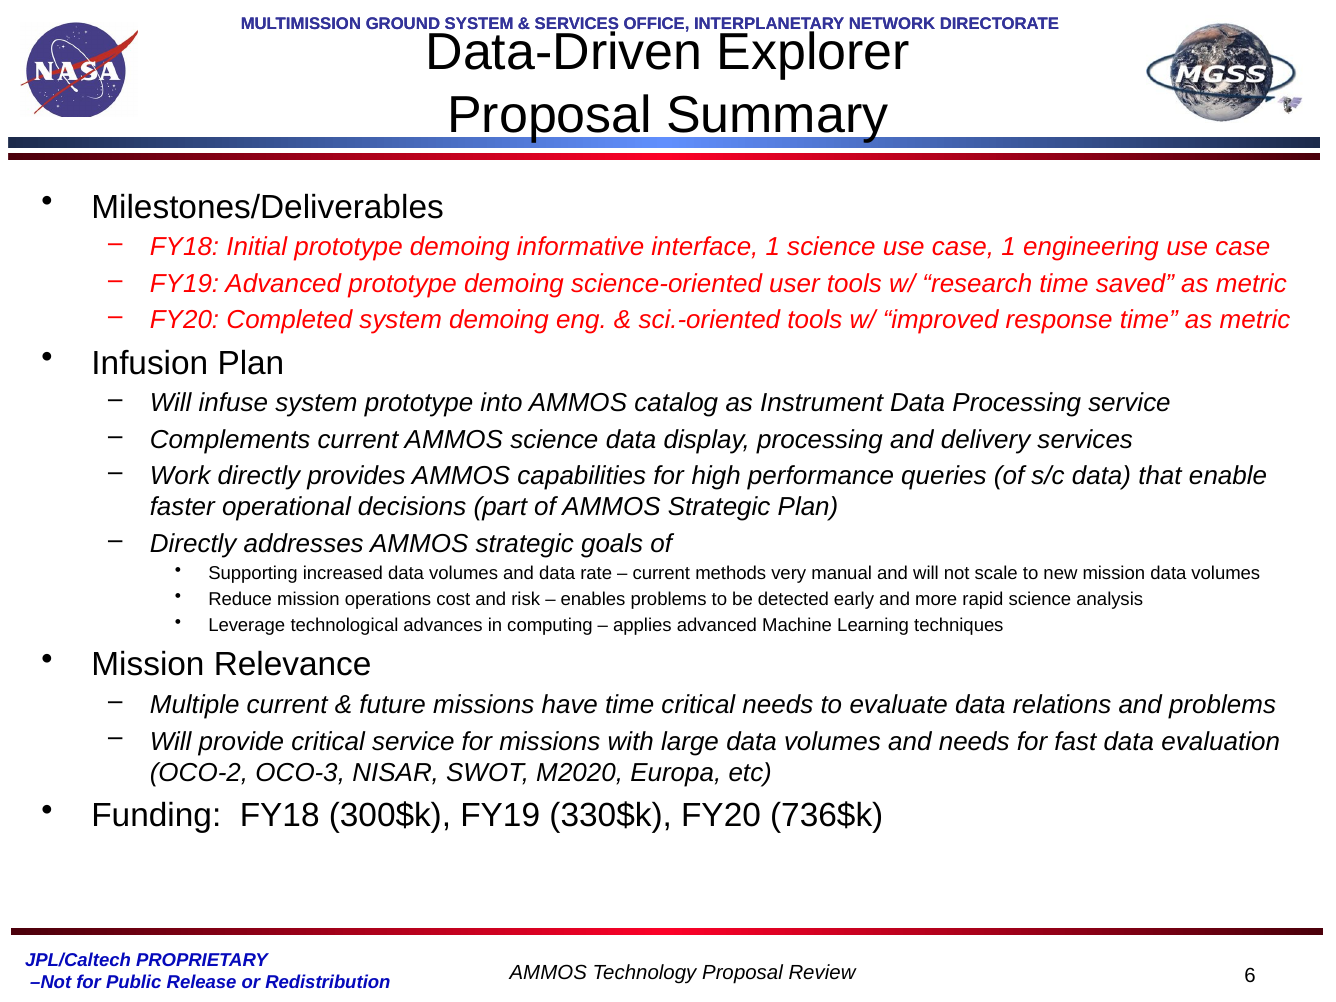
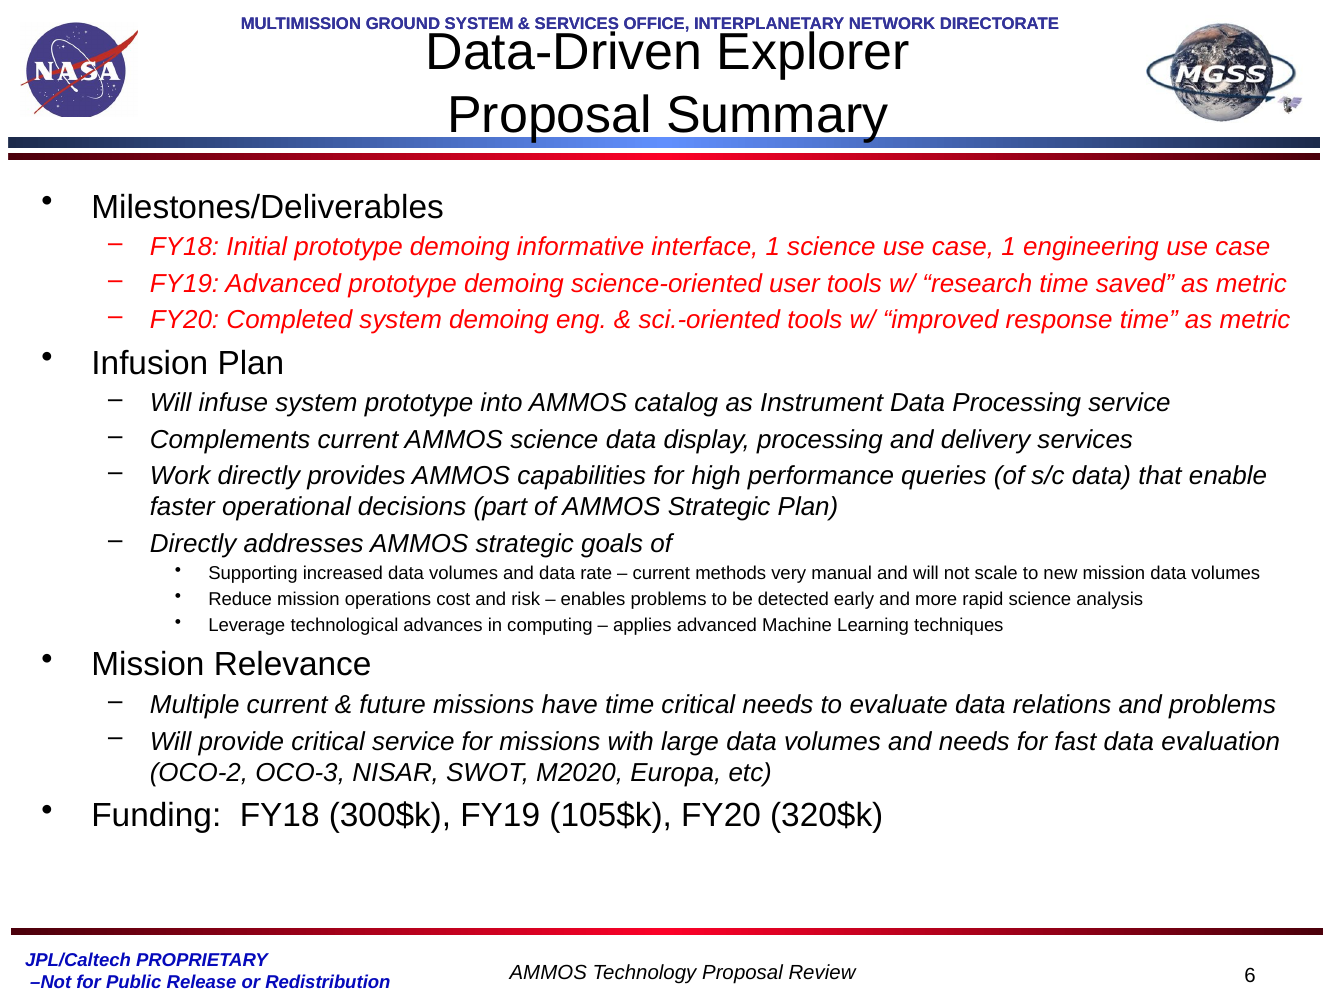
330$k: 330$k -> 105$k
736$k: 736$k -> 320$k
